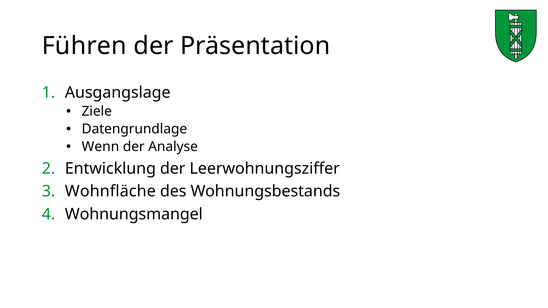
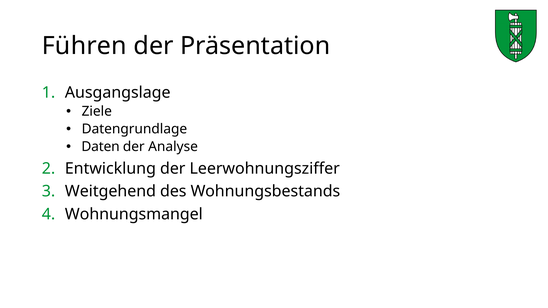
Wenn: Wenn -> Daten
Wohnfläche: Wohnfläche -> Weitgehend
